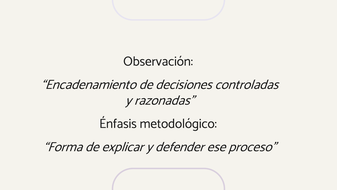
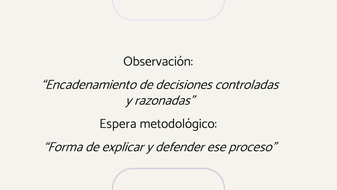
Énfasis: Énfasis -> Espera
